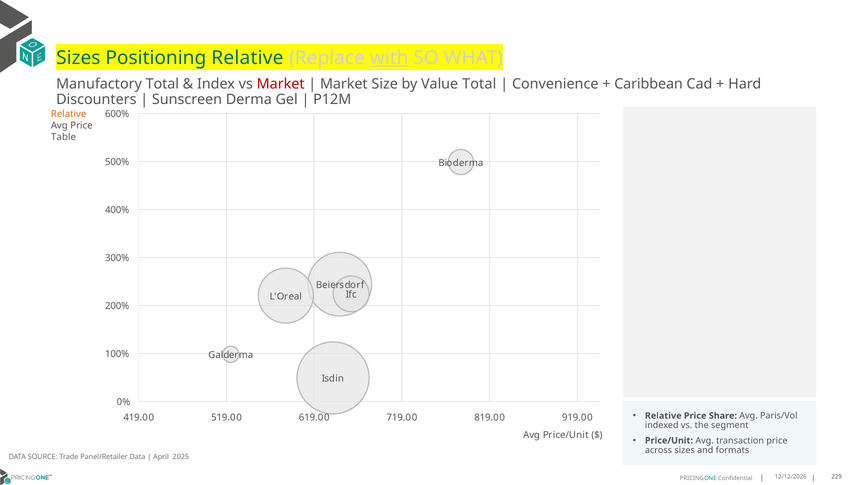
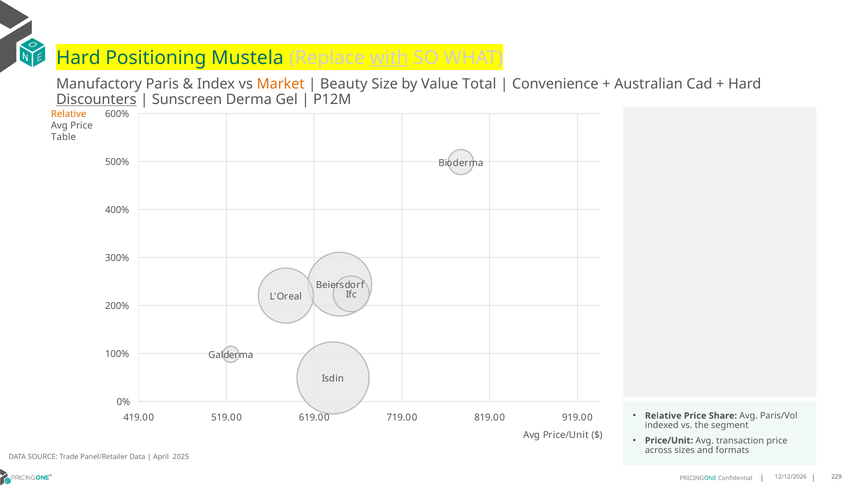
Sizes at (78, 58): Sizes -> Hard
Positioning Relative: Relative -> Mustela
Manufactory Total: Total -> Paris
Market at (281, 84) colour: red -> orange
Market at (344, 84): Market -> Beauty
Caribbean: Caribbean -> Australian
Discounters underline: none -> present
